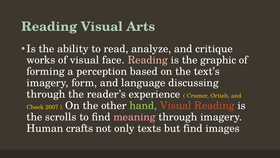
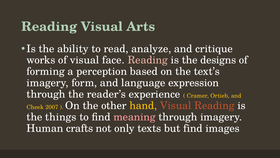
graphic: graphic -> designs
discussing: discussing -> expression
hand colour: light green -> yellow
scrolls: scrolls -> things
